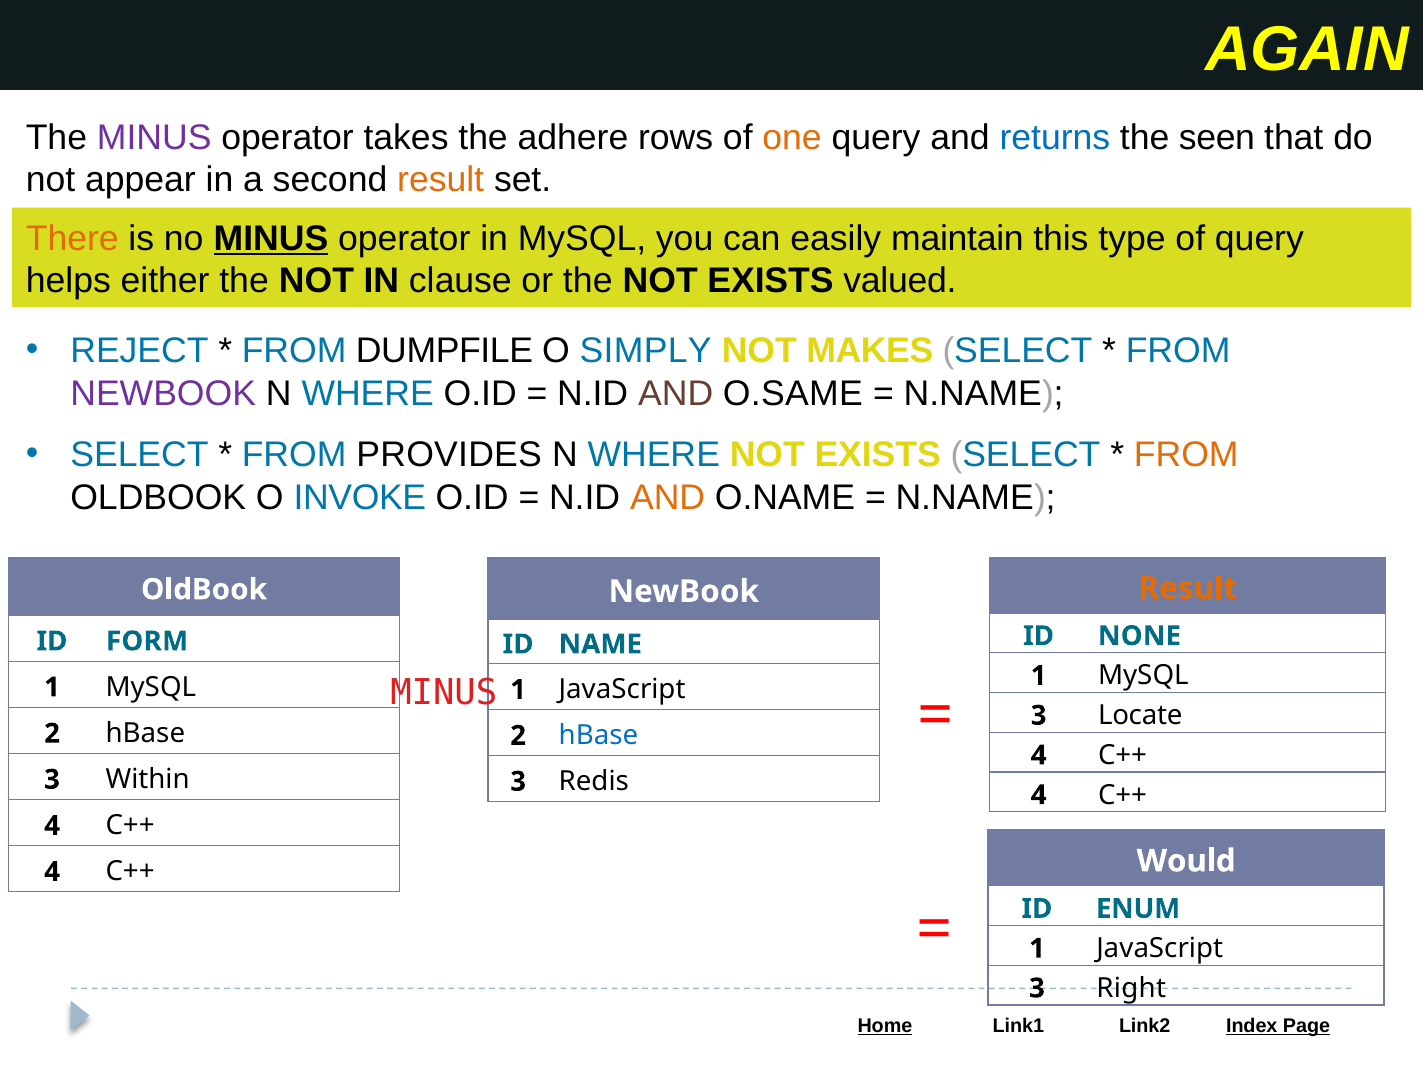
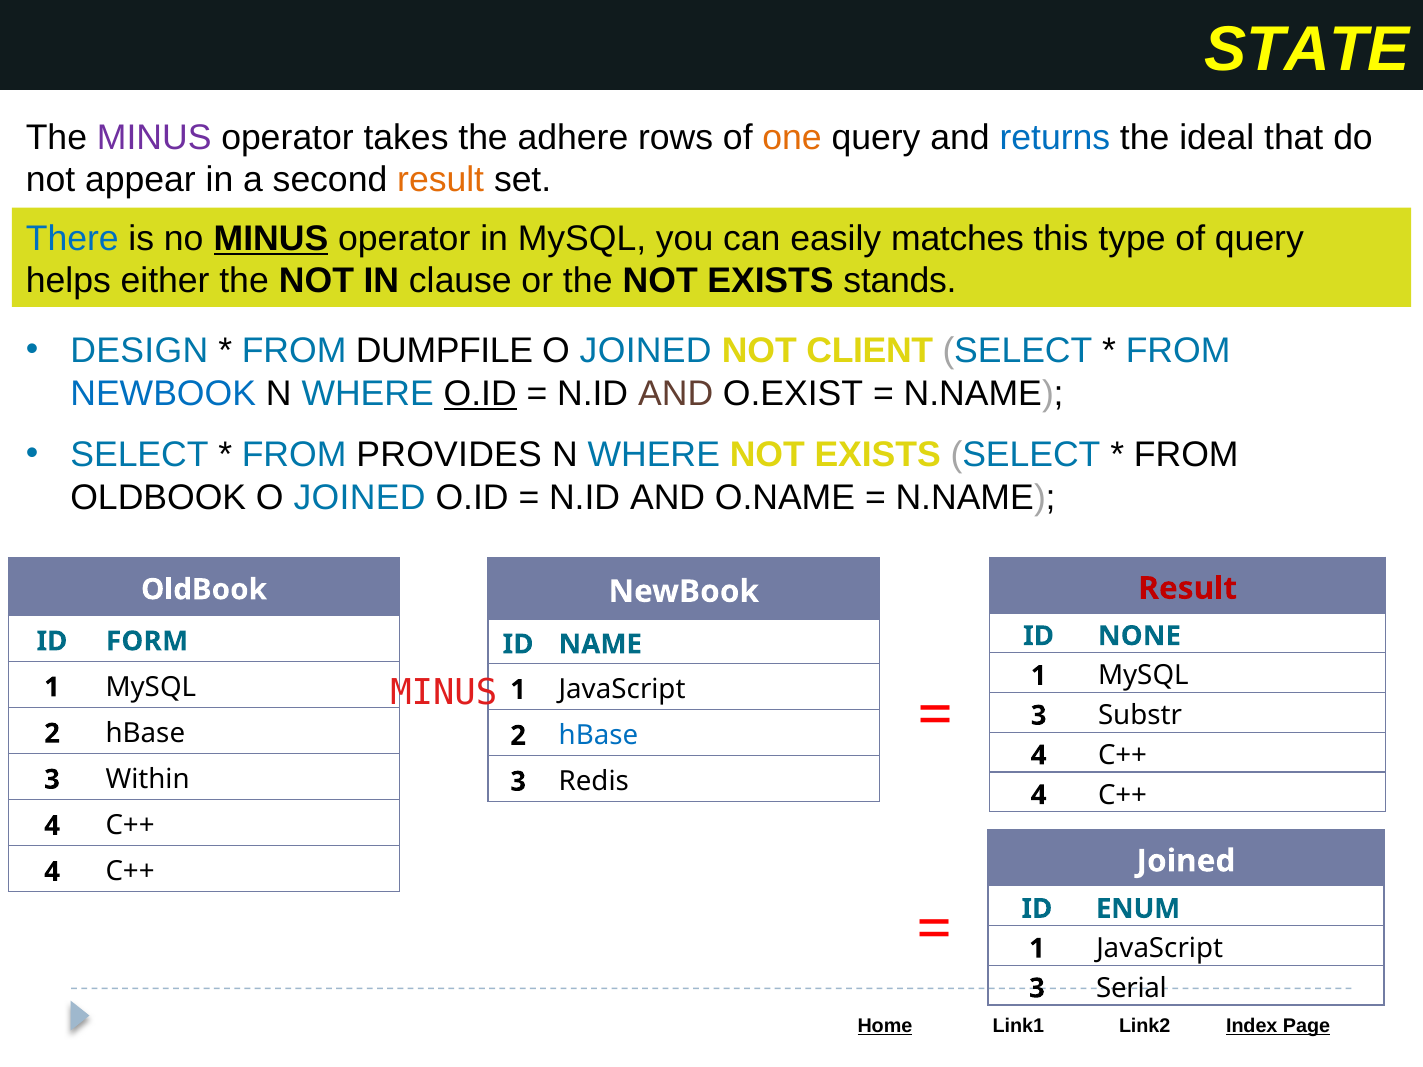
AGAIN: AGAIN -> STATE
seen: seen -> ideal
There colour: orange -> blue
maintain: maintain -> matches
valued: valued -> stands
REJECT: REJECT -> DESIGN
SIMPLY at (646, 351): SIMPLY -> JOINED
MAKES: MAKES -> CLIENT
NEWBOOK at (163, 394) colour: purple -> blue
O.ID at (480, 394) underline: none -> present
O.SAME: O.SAME -> O.EXIST
FROM at (1186, 455) colour: orange -> black
OLDBOOK O INVOKE: INVOKE -> JOINED
AND at (668, 498) colour: orange -> black
Result at (1188, 588) colour: orange -> red
Locate: Locate -> Substr
Would at (1186, 861): Would -> Joined
Right: Right -> Serial
